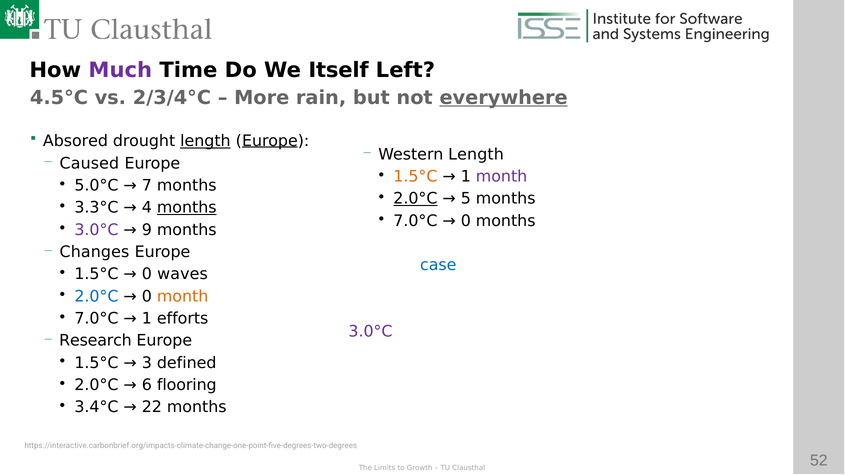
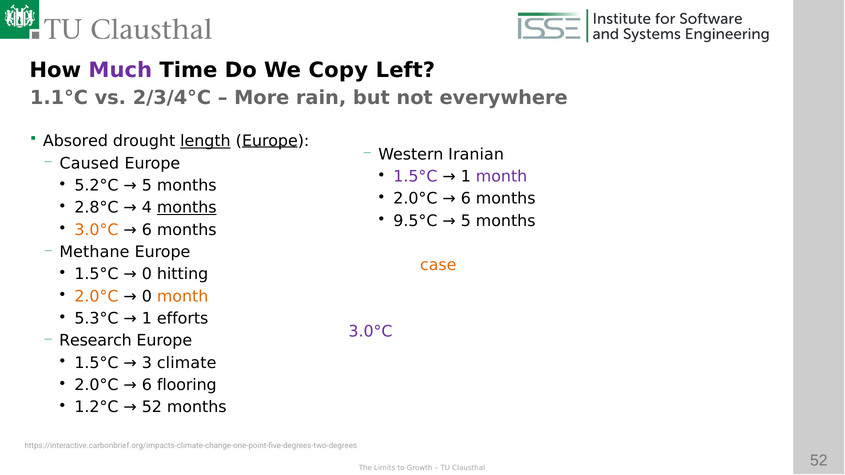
Itself: Itself -> Copy
4.5°C: 4.5°C -> 1.1°C
everywhere underline: present -> none
Western Length: Length -> Iranian
1.5°C at (415, 177) colour: orange -> purple
5.0°C: 5.0°C -> 5.2°C
7 at (147, 186): 7 -> 5
2.0°C at (415, 199) underline: present -> none
5 at (466, 199): 5 -> 6
3.3°C: 3.3°C -> 2.8°C
7.0°C at (415, 221): 7.0°C -> 9.5°C
0 at (466, 221): 0 -> 5
3.0°C at (96, 230) colour: purple -> orange
9 at (147, 230): 9 -> 6
Changes: Changes -> Methane
case colour: blue -> orange
waves: waves -> hitting
2.0°C at (96, 296) colour: blue -> orange
7.0°C at (96, 319): 7.0°C -> 5.3°C
defined: defined -> climate
3.4°C: 3.4°C -> 1.2°C
22 at (152, 407): 22 -> 52
